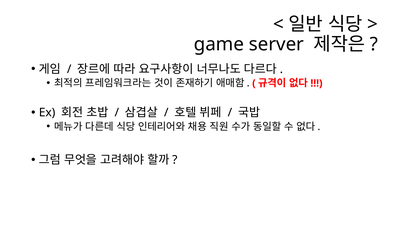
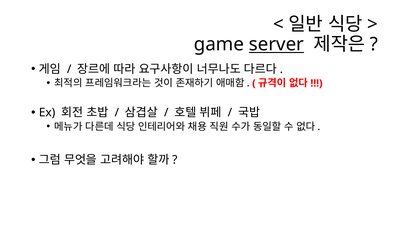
server underline: none -> present
